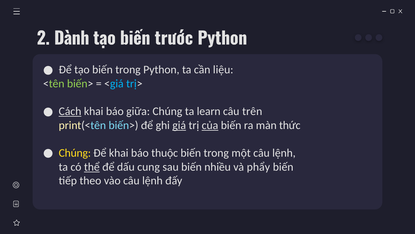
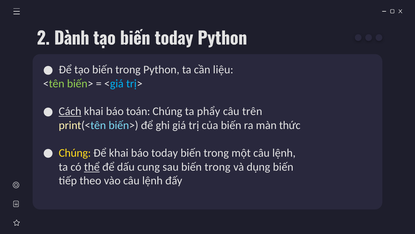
biến trước: trước -> today
giữa: giữa -> toán
learn: learn -> phẩy
giá underline: present -> none
của underline: present -> none
báo thuộc: thuộc -> today
sau biến nhiều: nhiều -> trong
phẩy: phẩy -> dụng
